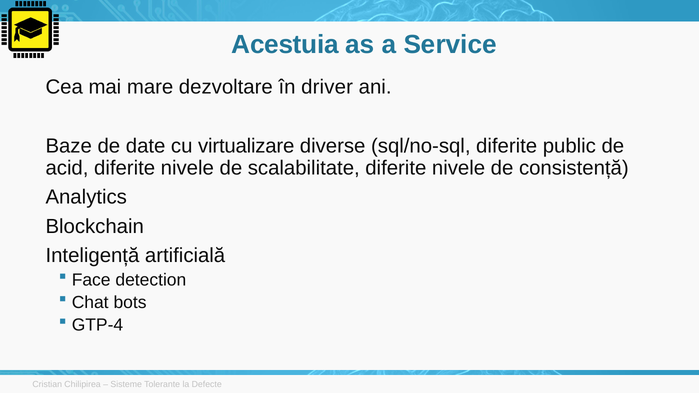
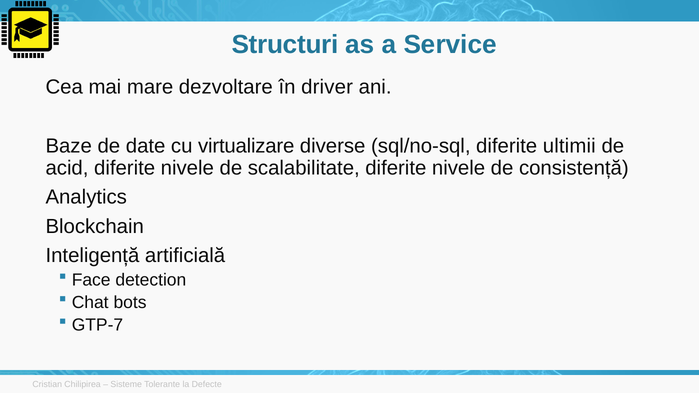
Acestuia: Acestuia -> Structuri
public: public -> ultimii
GTP-4: GTP-4 -> GTP-7
